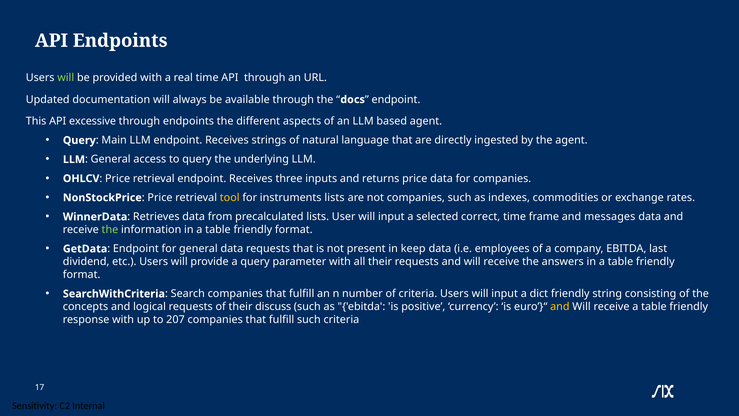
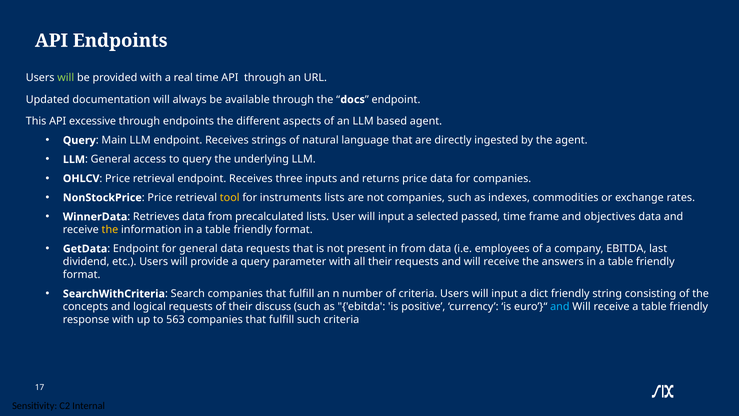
correct: correct -> passed
messages: messages -> objectives
the at (110, 230) colour: light green -> yellow
in keep: keep -> from
and at (560, 307) colour: yellow -> light blue
207: 207 -> 563
